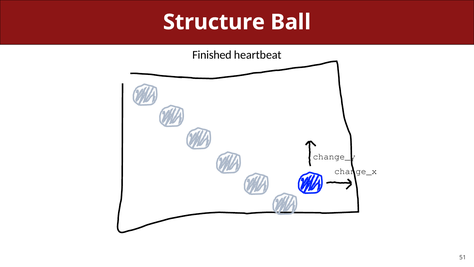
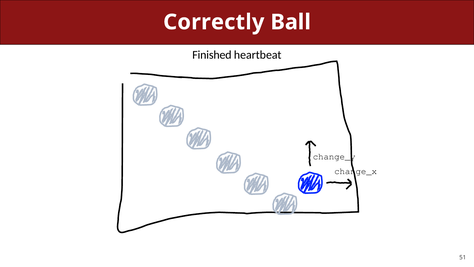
Structure: Structure -> Correctly
